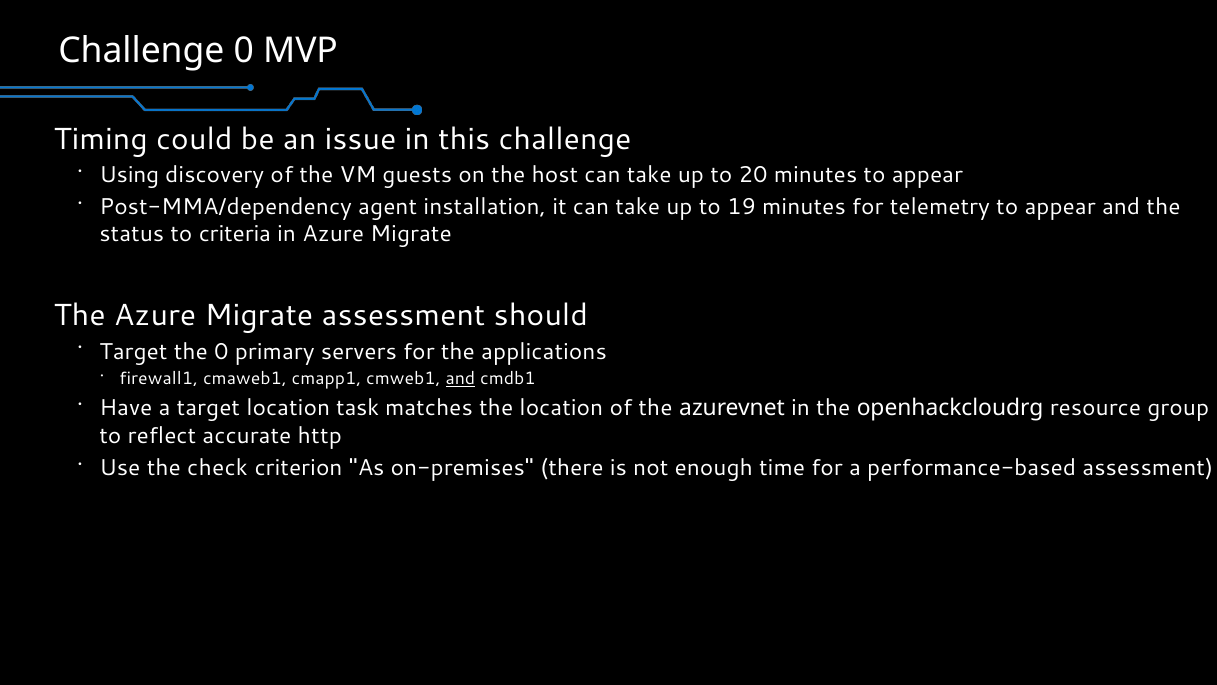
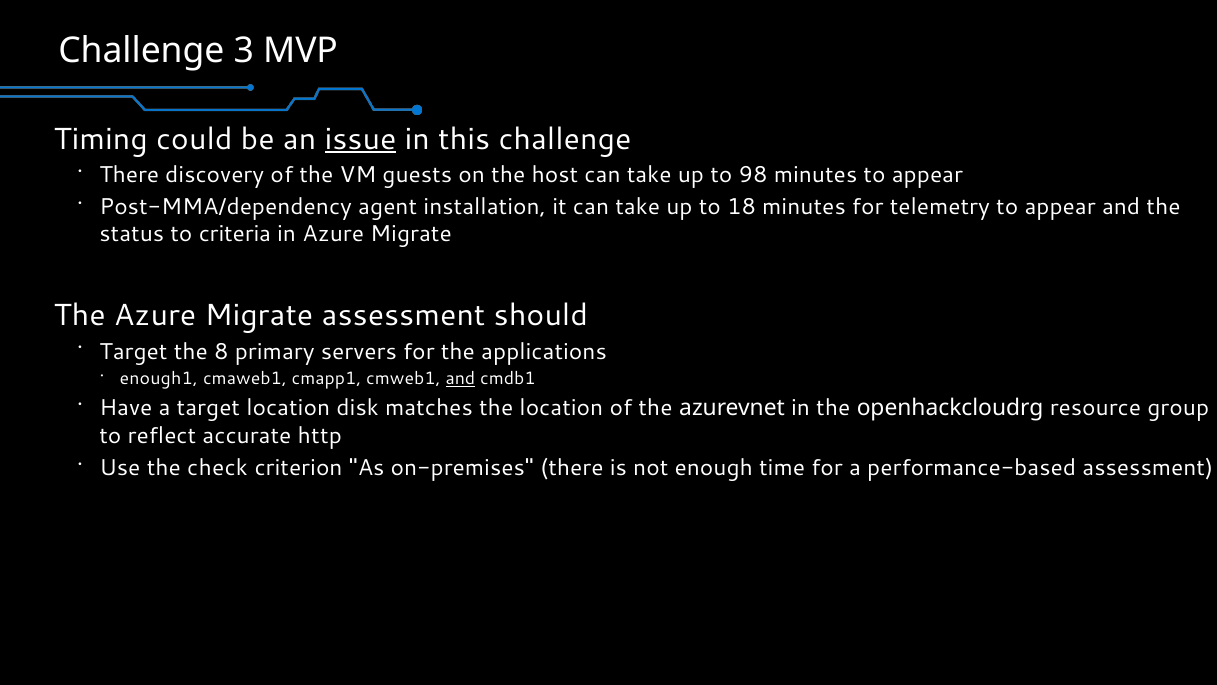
Challenge 0: 0 -> 3
issue underline: none -> present
Using at (129, 175): Using -> There
20: 20 -> 98
19: 19 -> 18
the 0: 0 -> 8
firewall1: firewall1 -> enough1
task: task -> disk
